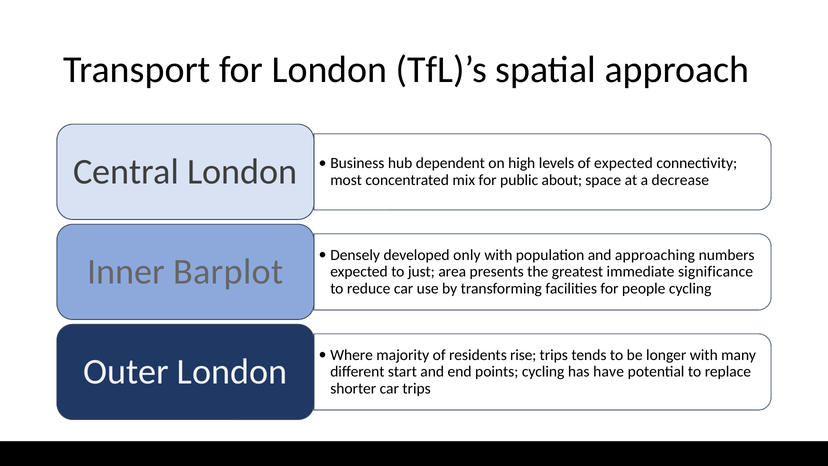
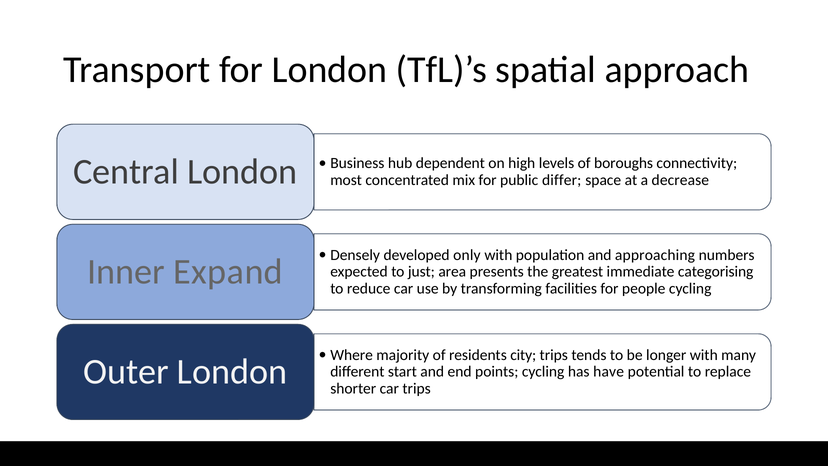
of expected: expected -> boroughs
about: about -> differ
Barplot: Barplot -> Expand
significance: significance -> categorising
rise: rise -> city
